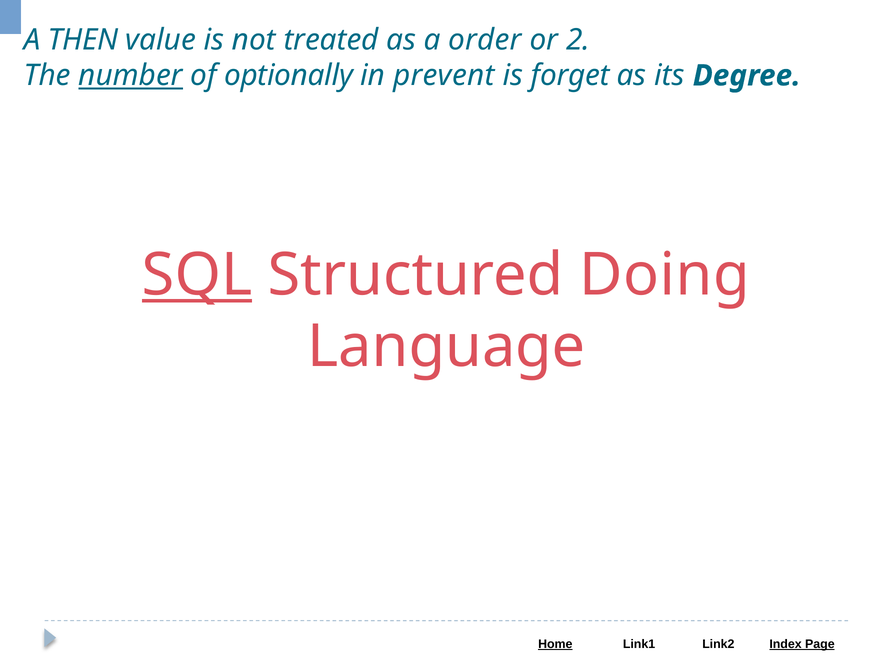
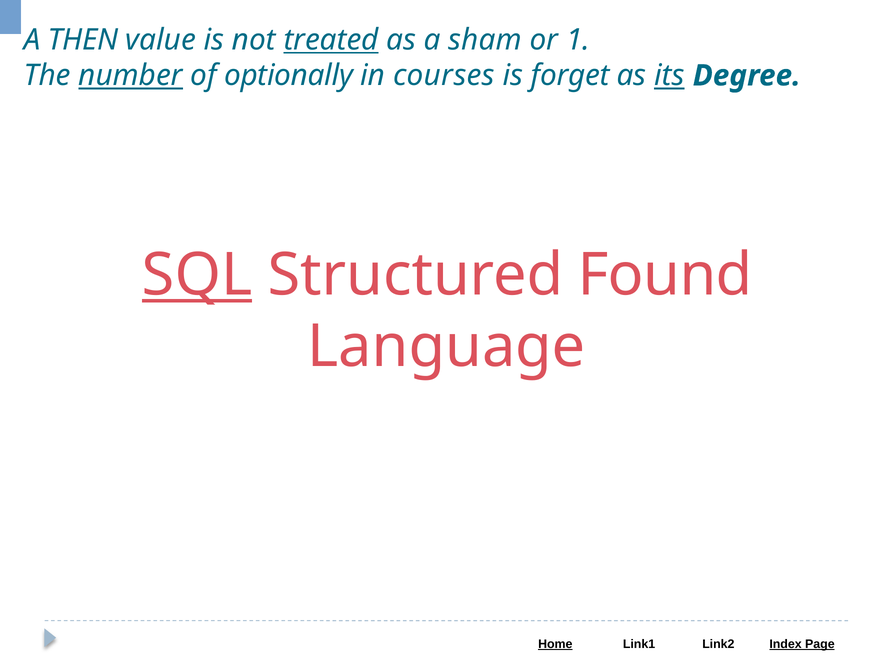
treated underline: none -> present
order: order -> sham
2: 2 -> 1
prevent: prevent -> courses
its underline: none -> present
Doing: Doing -> Found
